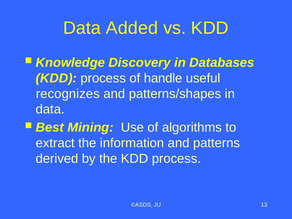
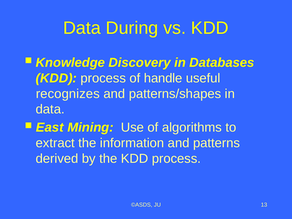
Added: Added -> During
Best: Best -> East
